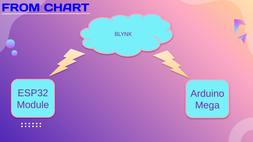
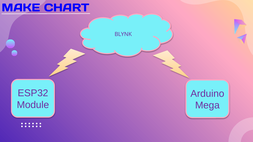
FROM: FROM -> MAKE
